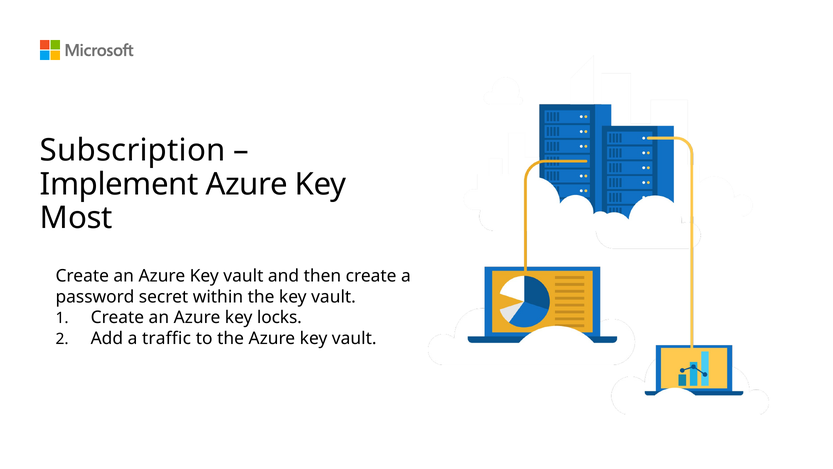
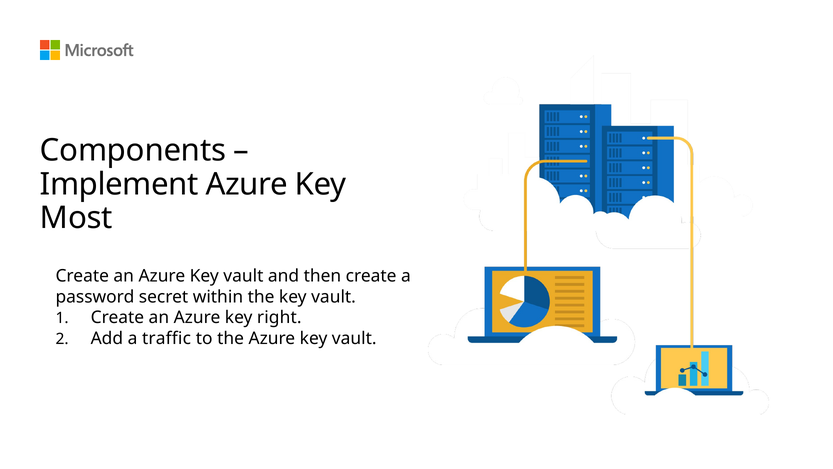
Subscription: Subscription -> Components
locks: locks -> right
